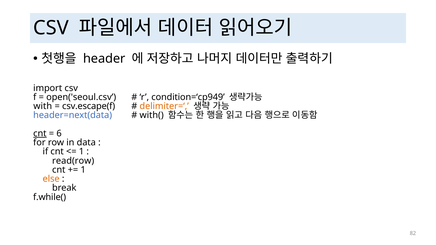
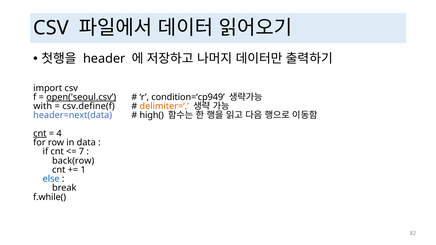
open('seoul.csv underline: none -> present
csv.escape(f: csv.escape(f -> csv.define(f
with(: with( -> high(
6: 6 -> 4
1 at (82, 152): 1 -> 7
read(row: read(row -> back(row
else colour: orange -> blue
